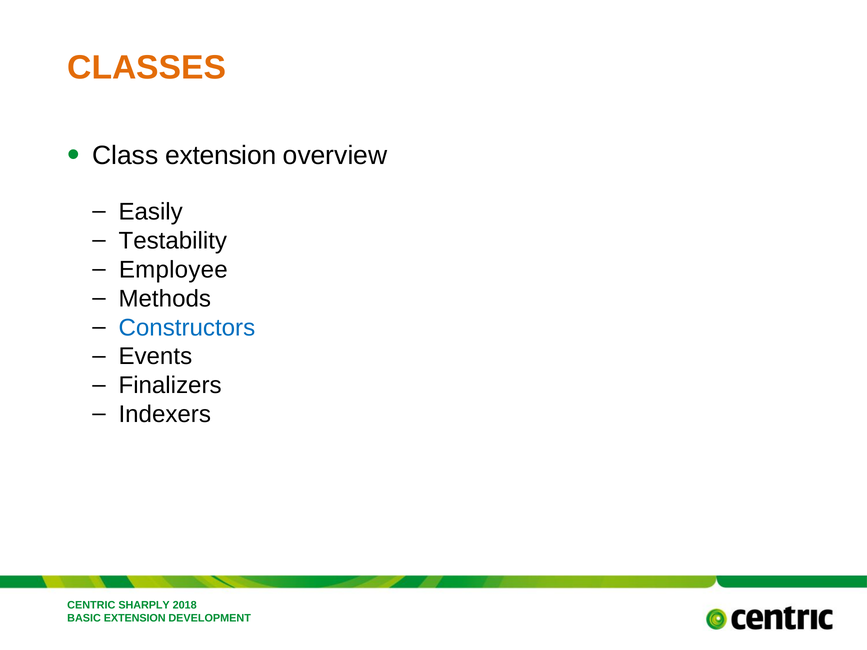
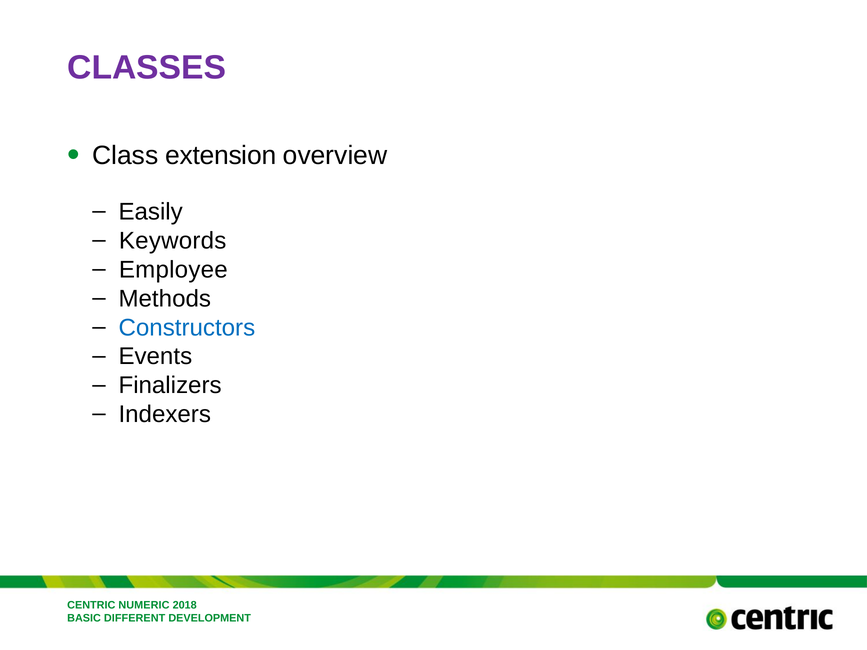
CLASSES colour: orange -> purple
Testability: Testability -> Keywords
SHARPLY: SHARPLY -> NUMERIC
BASIC EXTENSION: EXTENSION -> DIFFERENT
